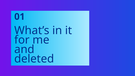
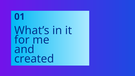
deleted: deleted -> created
